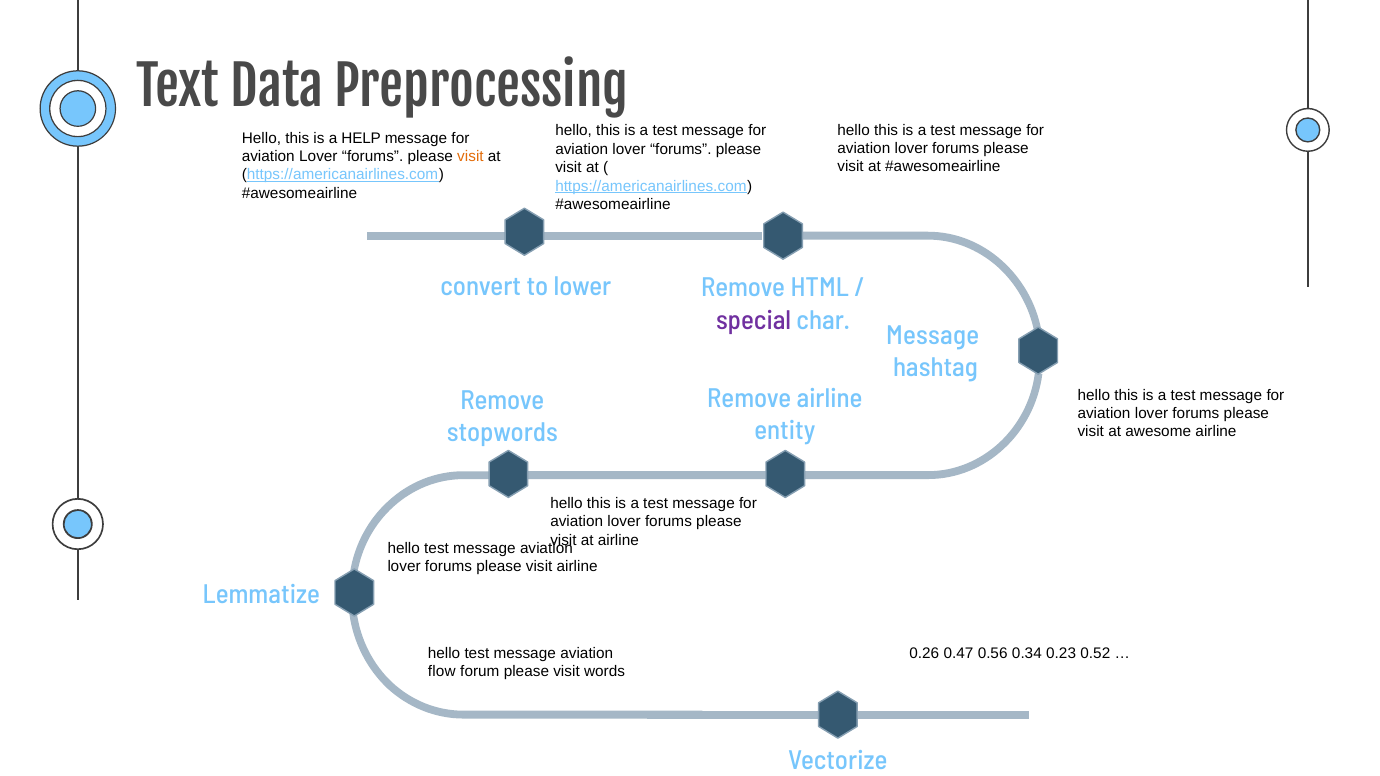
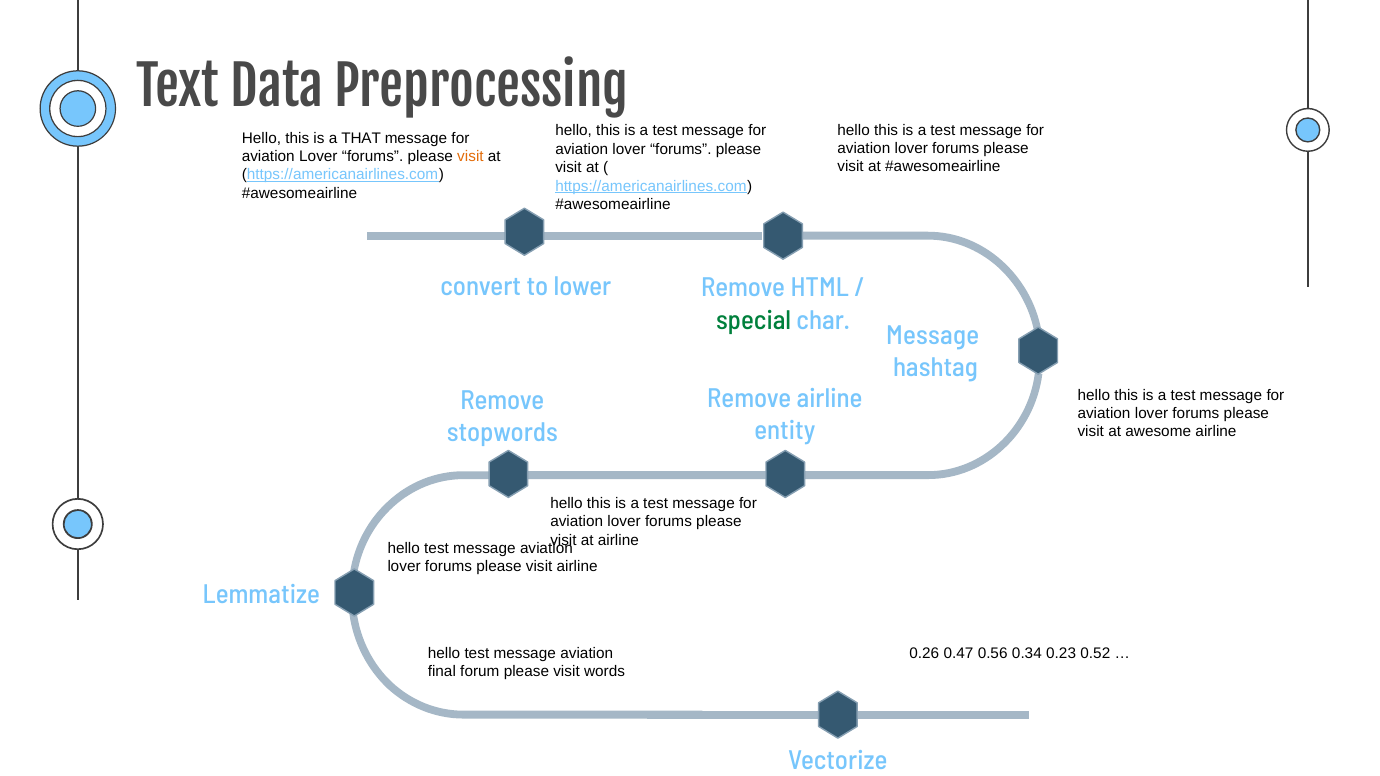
HELP: HELP -> THAT
special colour: purple -> green
flow: flow -> final
